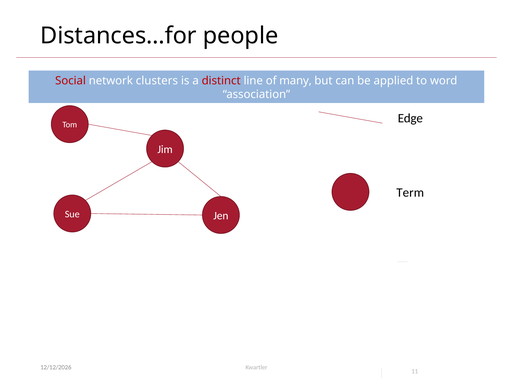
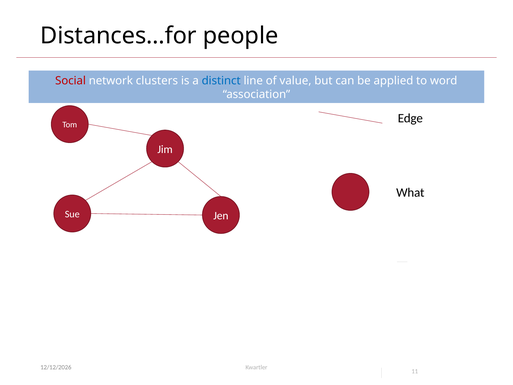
distinct colour: red -> blue
many: many -> value
Term: Term -> What
